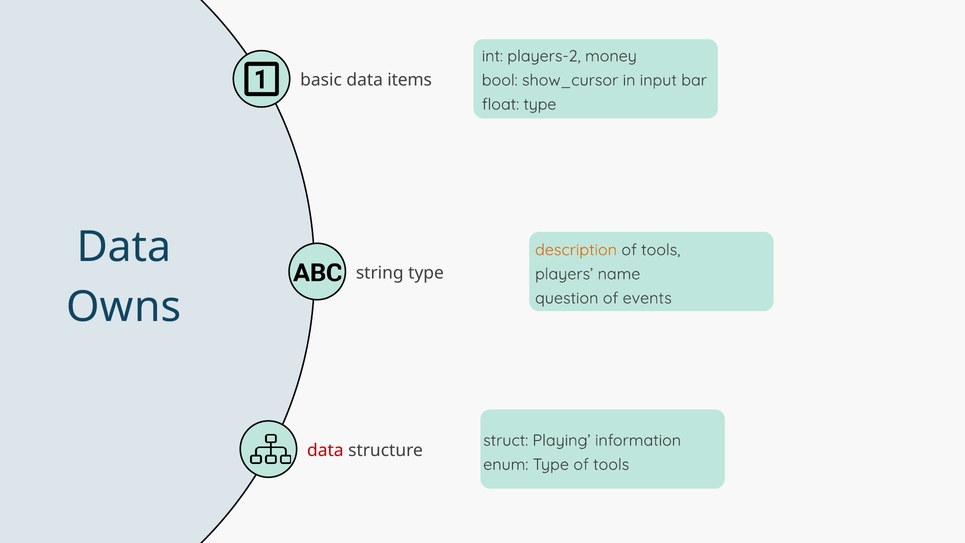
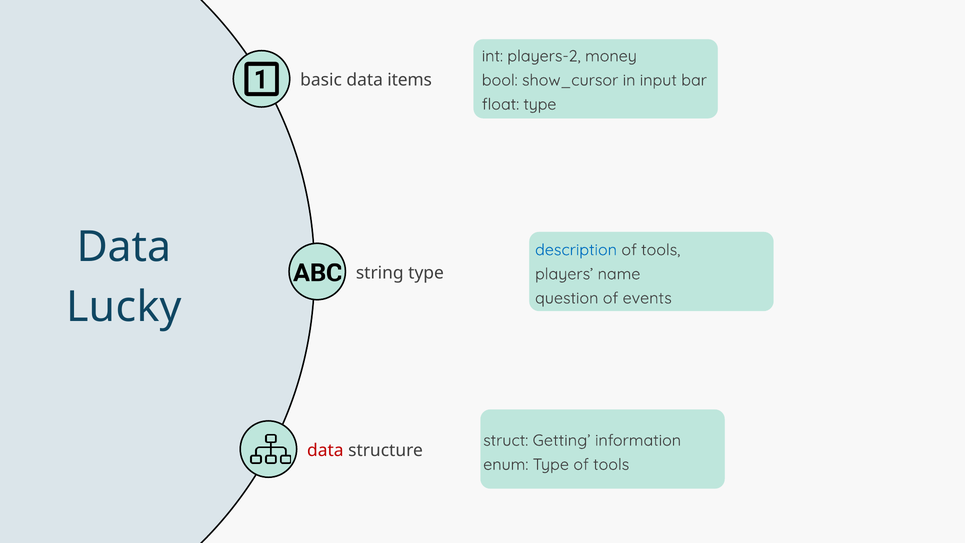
description colour: orange -> blue
Owns: Owns -> Lucky
Playing: Playing -> Getting
